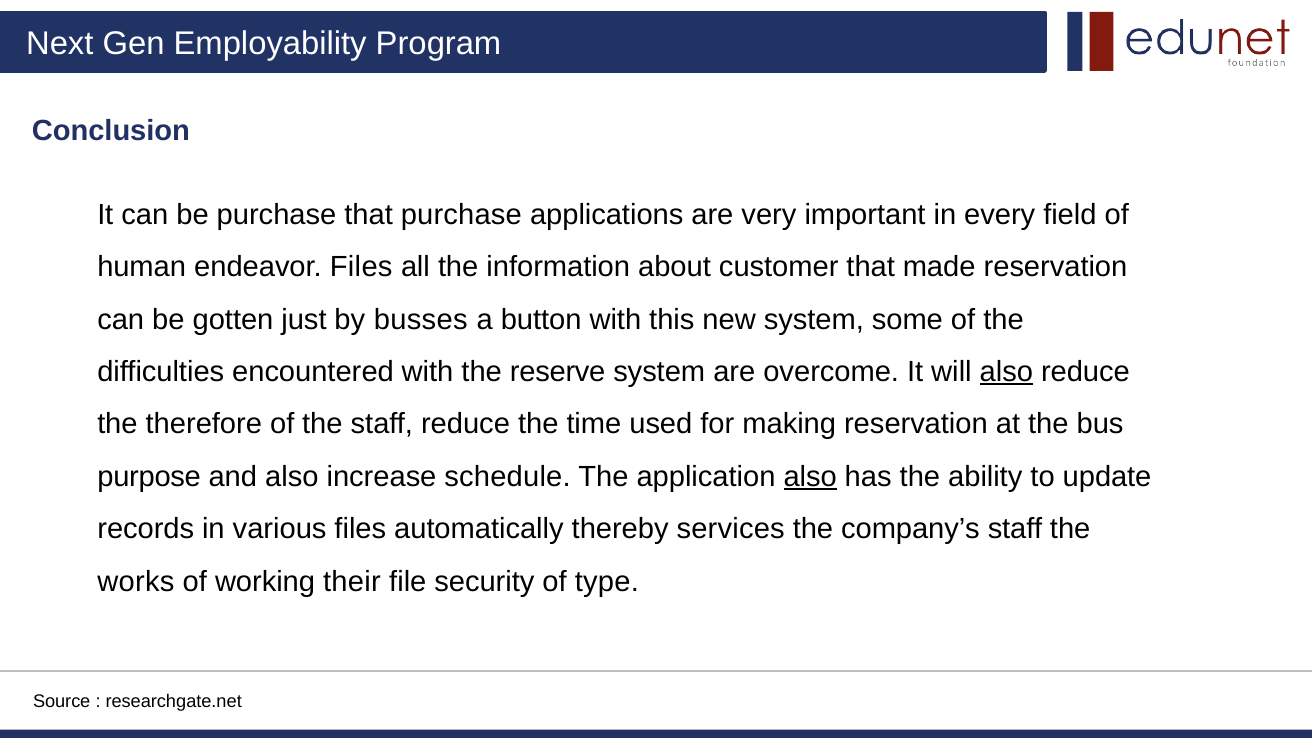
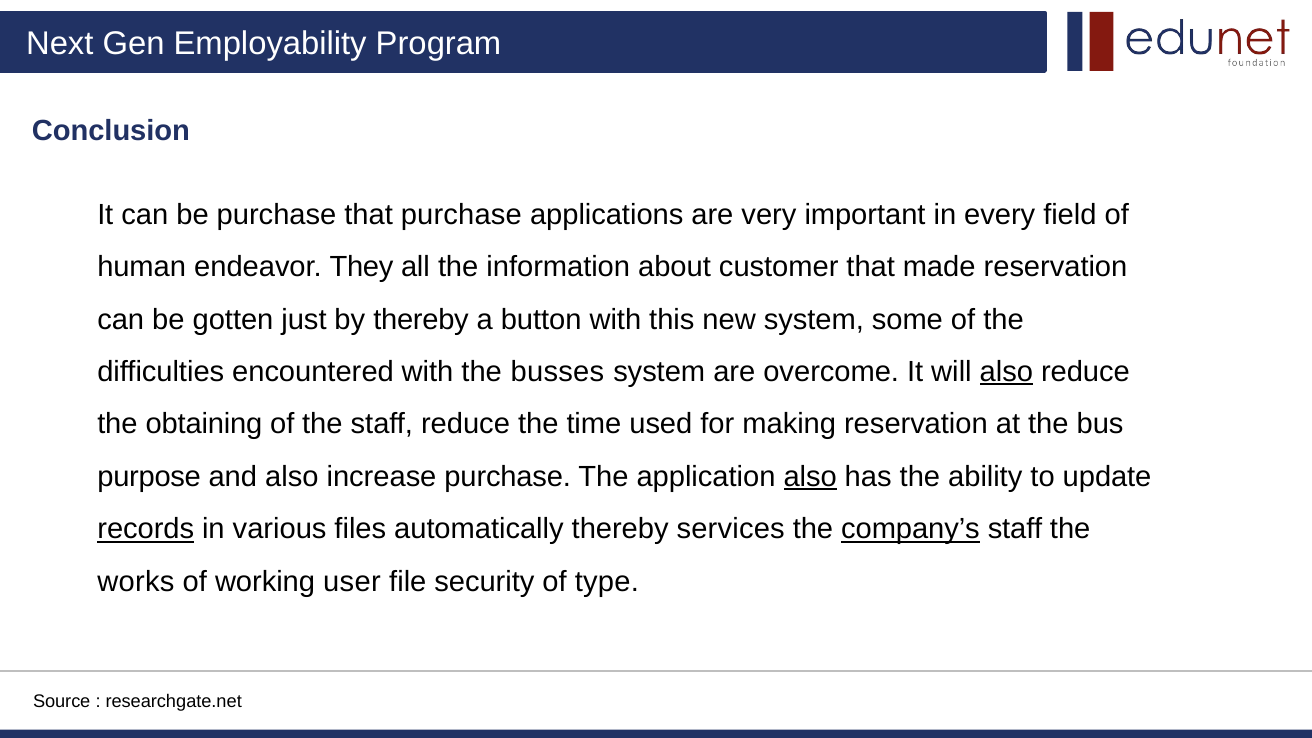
endeavor Files: Files -> They
by busses: busses -> thereby
reserve: reserve -> busses
therefore: therefore -> obtaining
increase schedule: schedule -> purchase
records underline: none -> present
company’s underline: none -> present
their: their -> user
